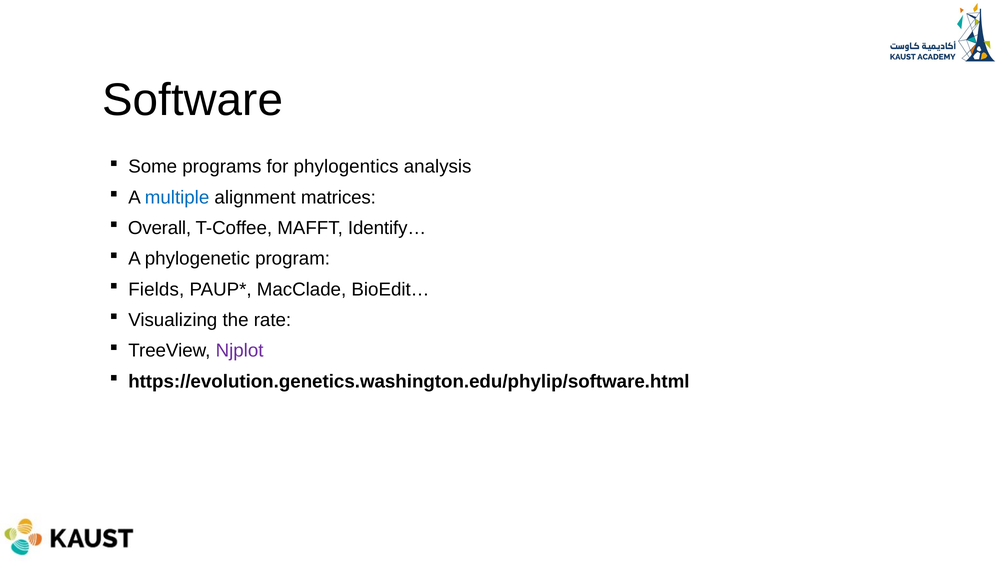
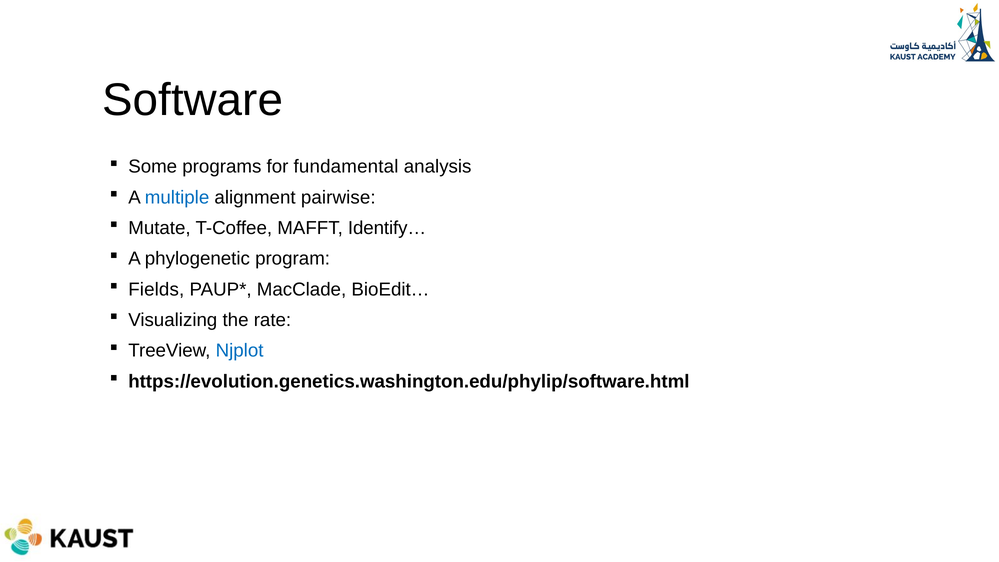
phylogentics: phylogentics -> fundamental
matrices: matrices -> pairwise
Overall: Overall -> Mutate
Njplot colour: purple -> blue
